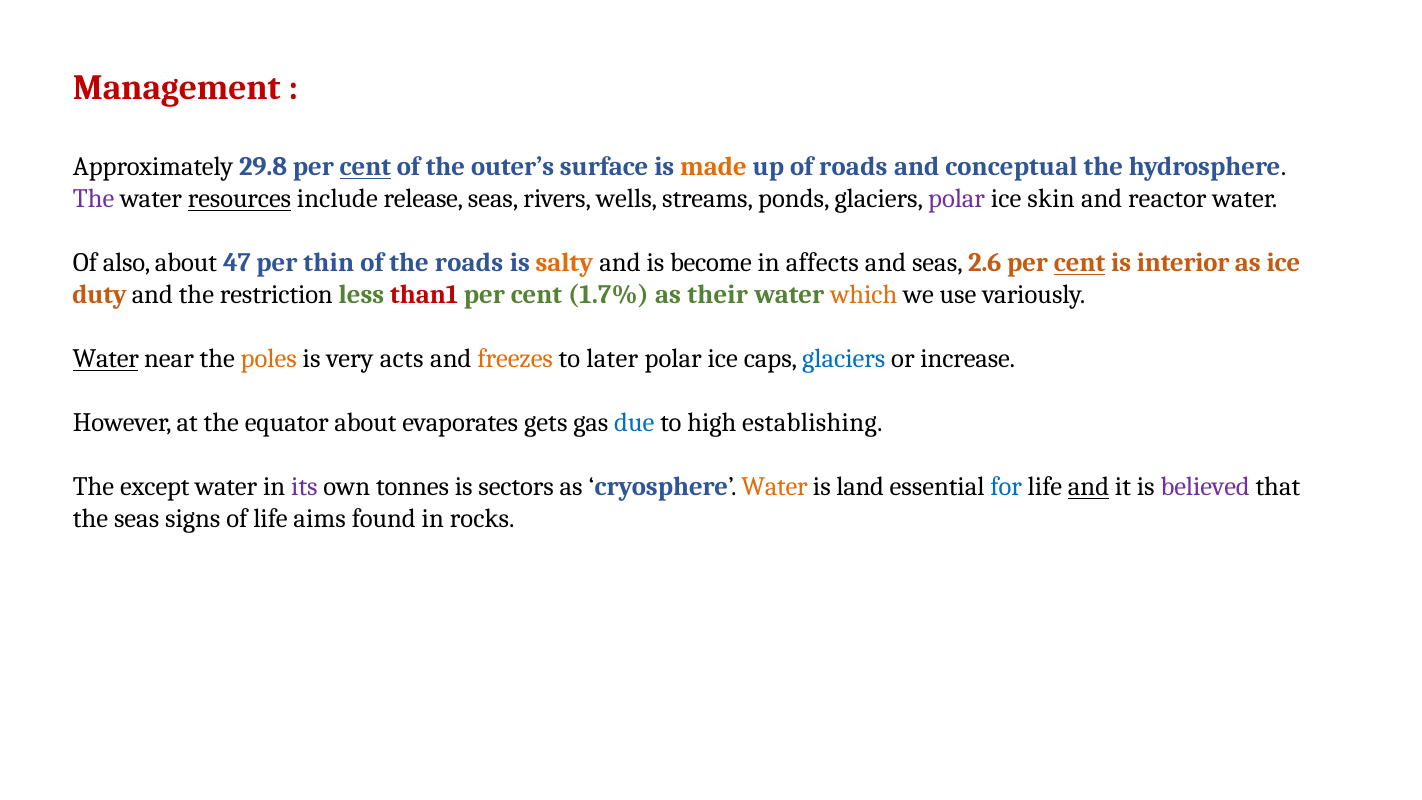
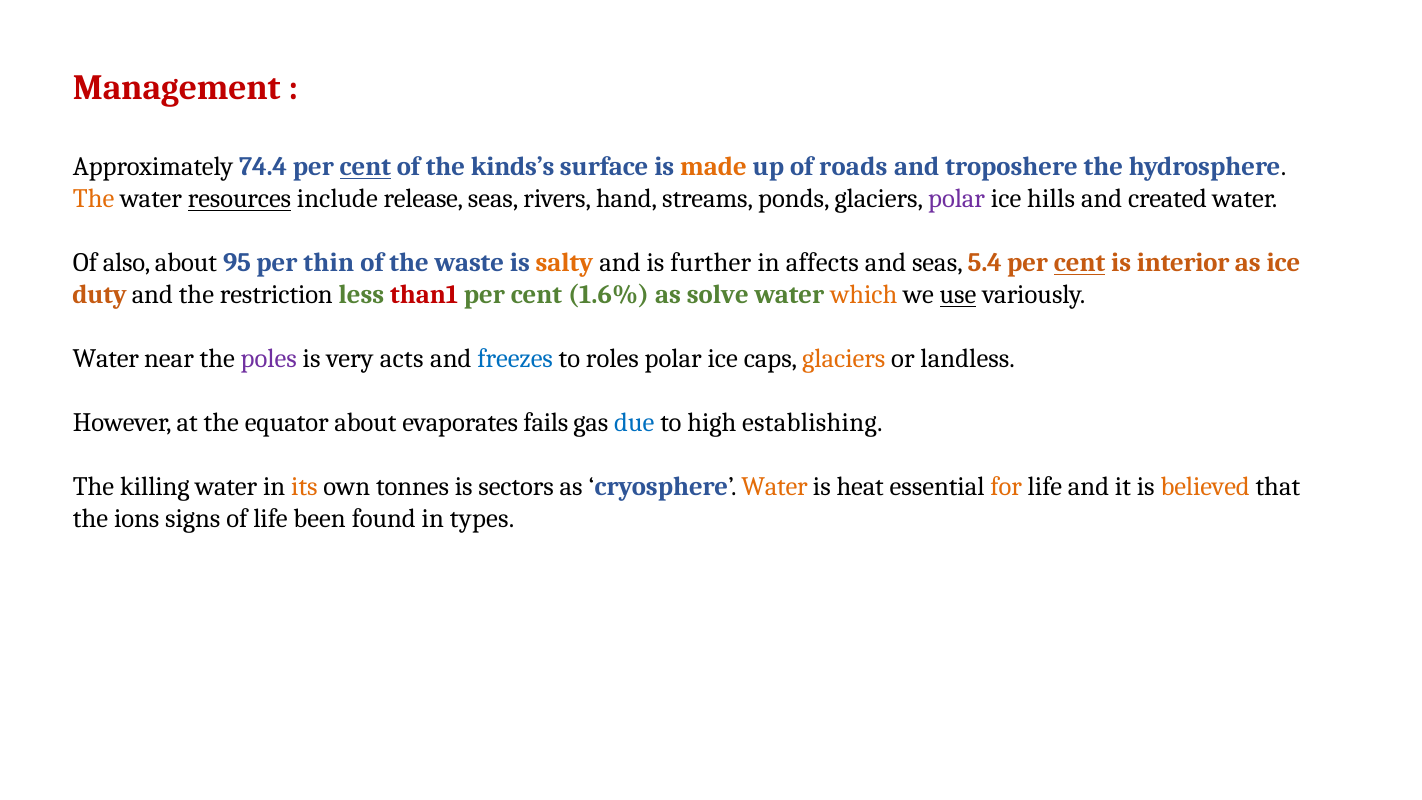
29.8: 29.8 -> 74.4
outer’s: outer’s -> kinds’s
conceptual: conceptual -> troposhere
The at (94, 199) colour: purple -> orange
wells: wells -> hand
skin: skin -> hills
reactor: reactor -> created
47: 47 -> 95
the roads: roads -> waste
become: become -> further
2.6: 2.6 -> 5.4
1.7%: 1.7% -> 1.6%
their: their -> solve
use underline: none -> present
Water at (106, 359) underline: present -> none
poles colour: orange -> purple
freezes colour: orange -> blue
later: later -> roles
glaciers at (844, 359) colour: blue -> orange
increase: increase -> landless
gets: gets -> fails
except: except -> killing
its colour: purple -> orange
land: land -> heat
for colour: blue -> orange
and at (1089, 487) underline: present -> none
believed colour: purple -> orange
the seas: seas -> ions
aims: aims -> been
rocks: rocks -> types
